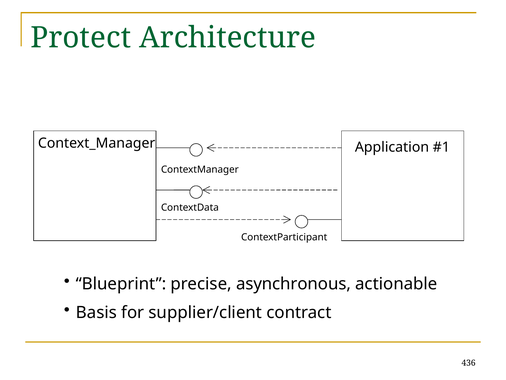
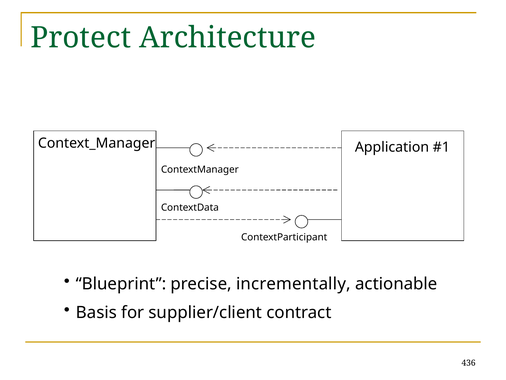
asynchronous: asynchronous -> incrementally
